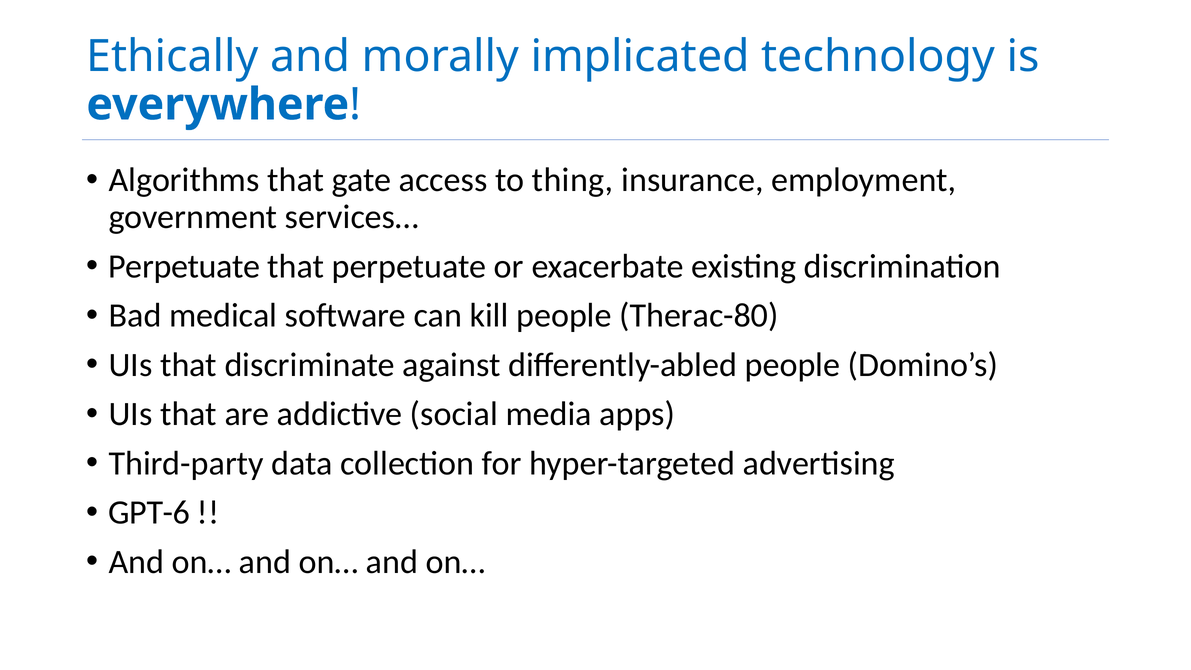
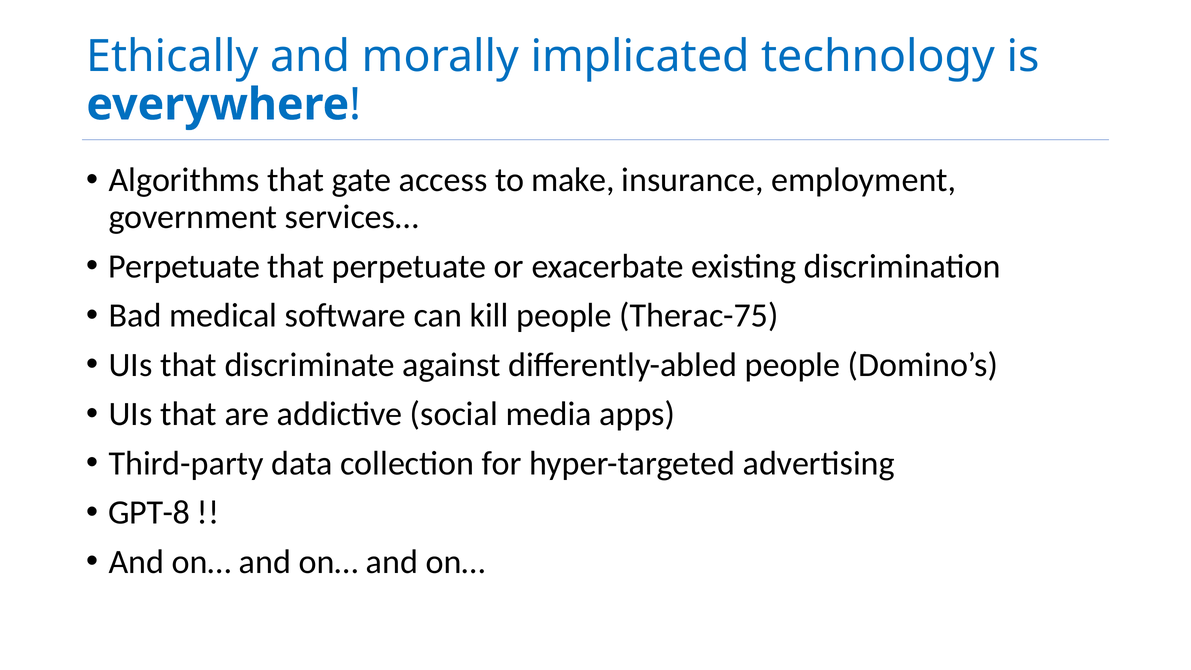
thing: thing -> make
Therac-80: Therac-80 -> Therac-75
GPT-6: GPT-6 -> GPT-8
